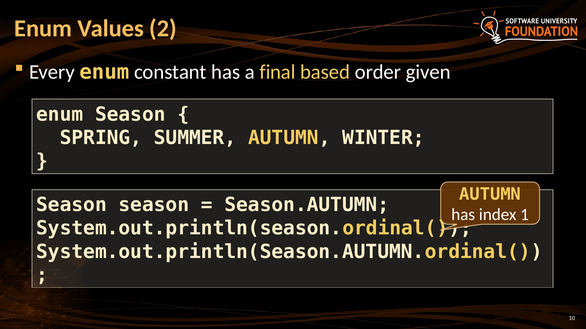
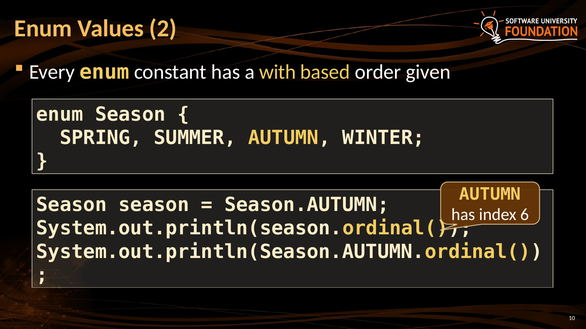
final: final -> with
1: 1 -> 6
